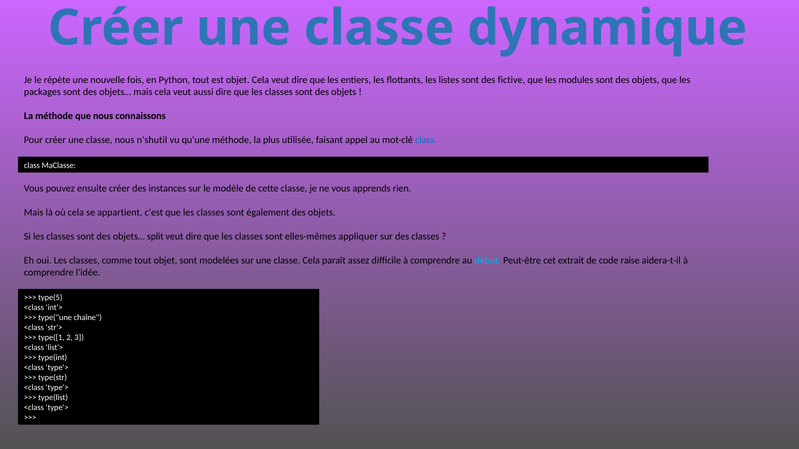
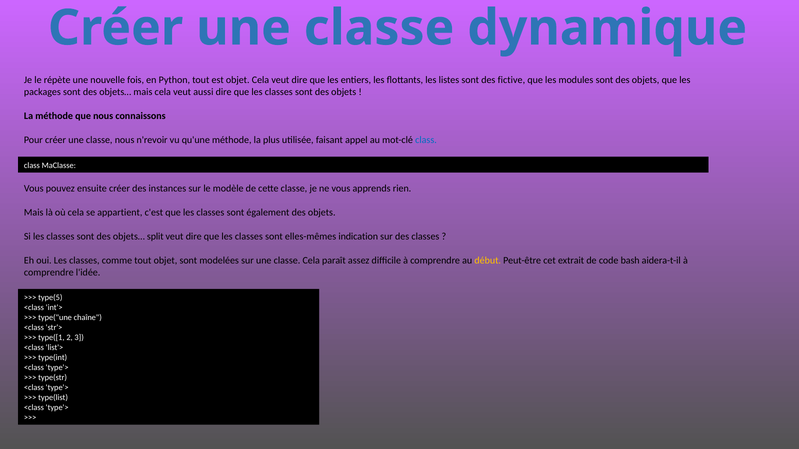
n'shutil: n'shutil -> n'revoir
appliquer: appliquer -> indication
début colour: light blue -> yellow
raise: raise -> bash
